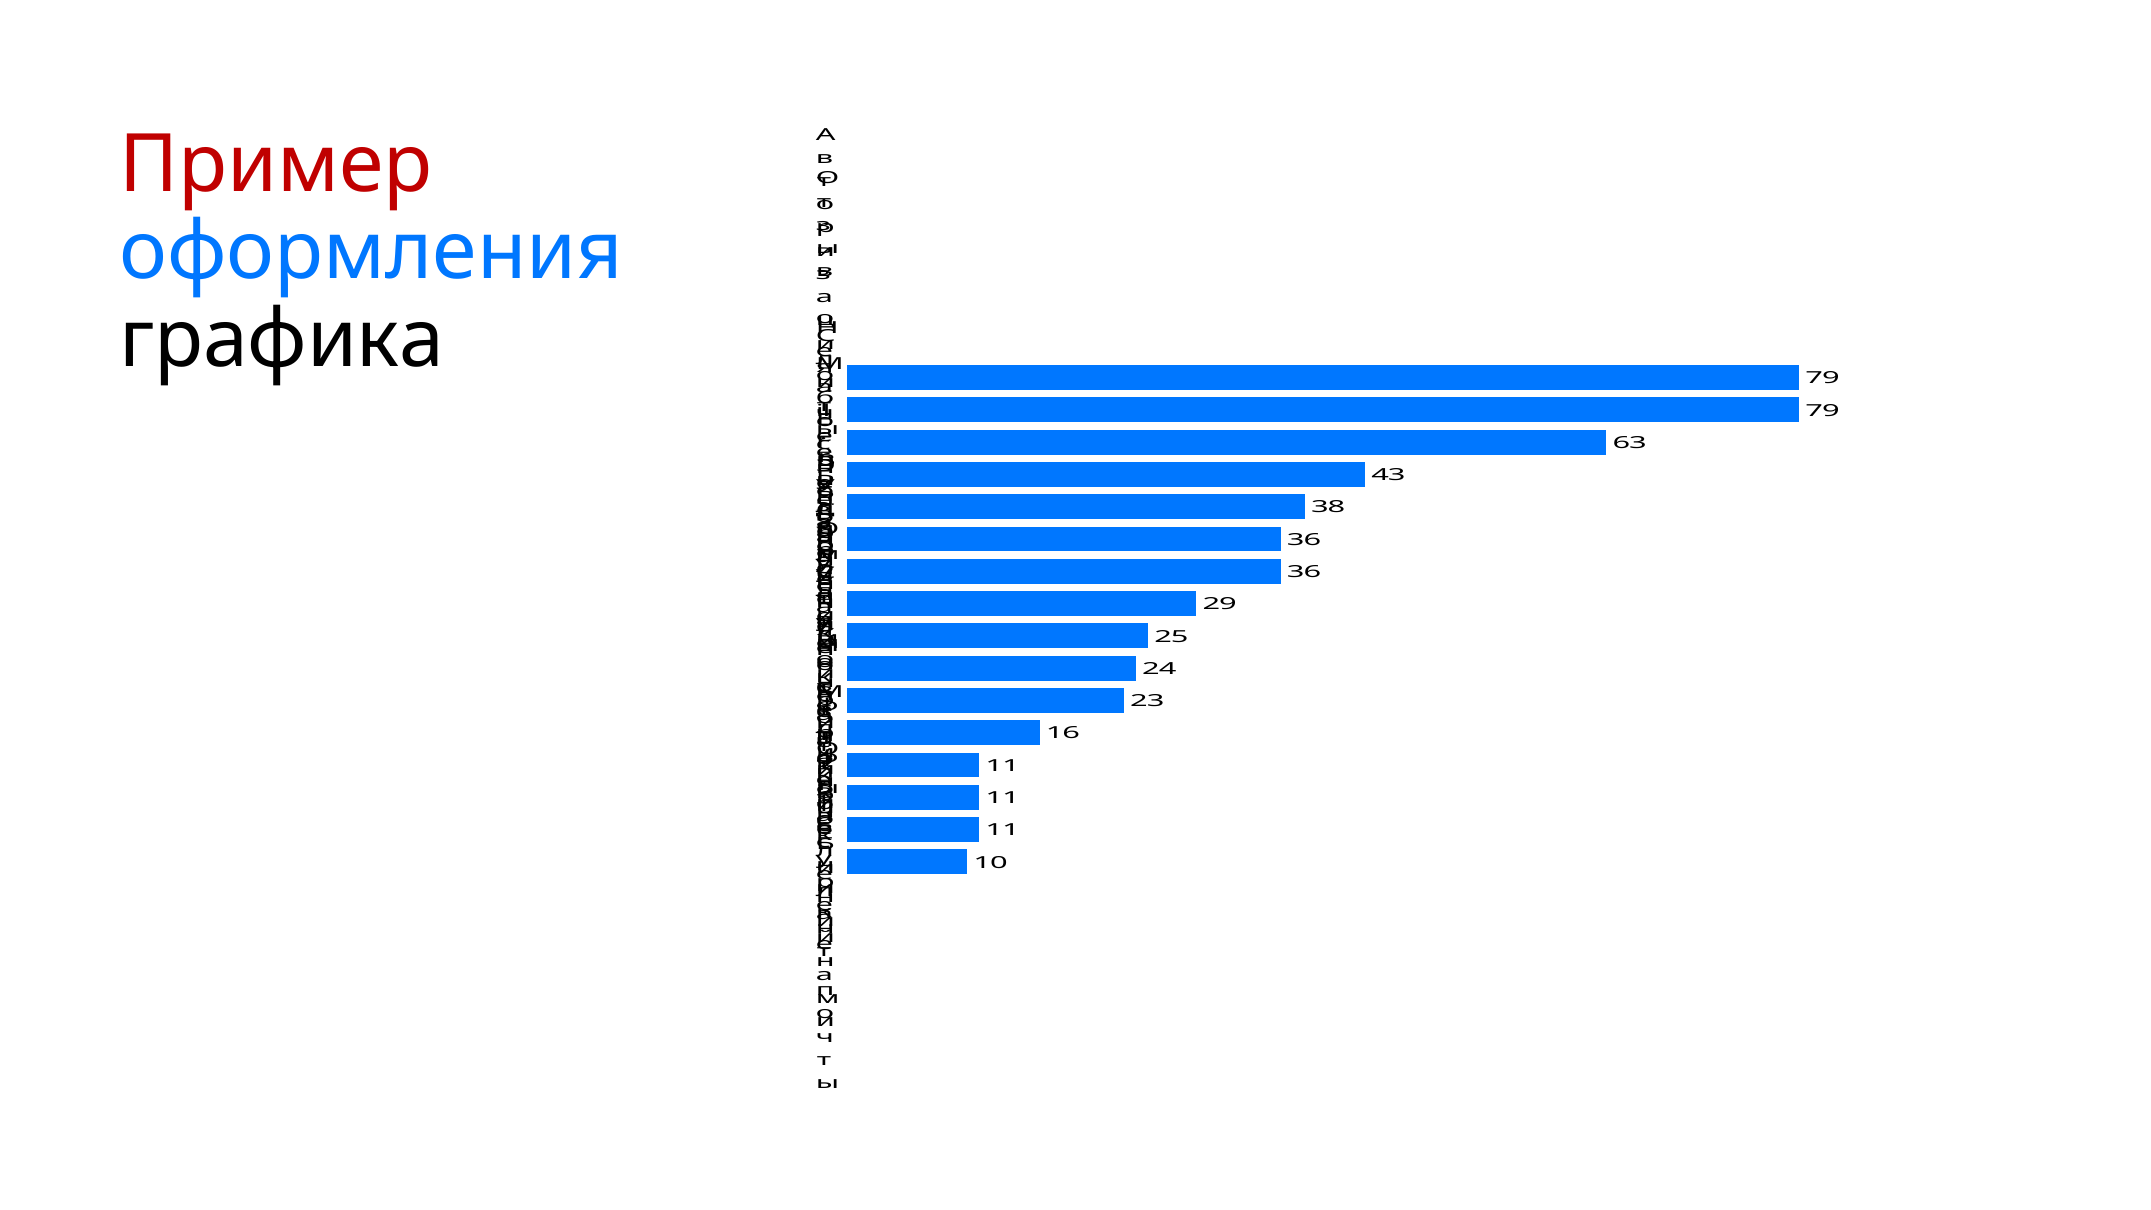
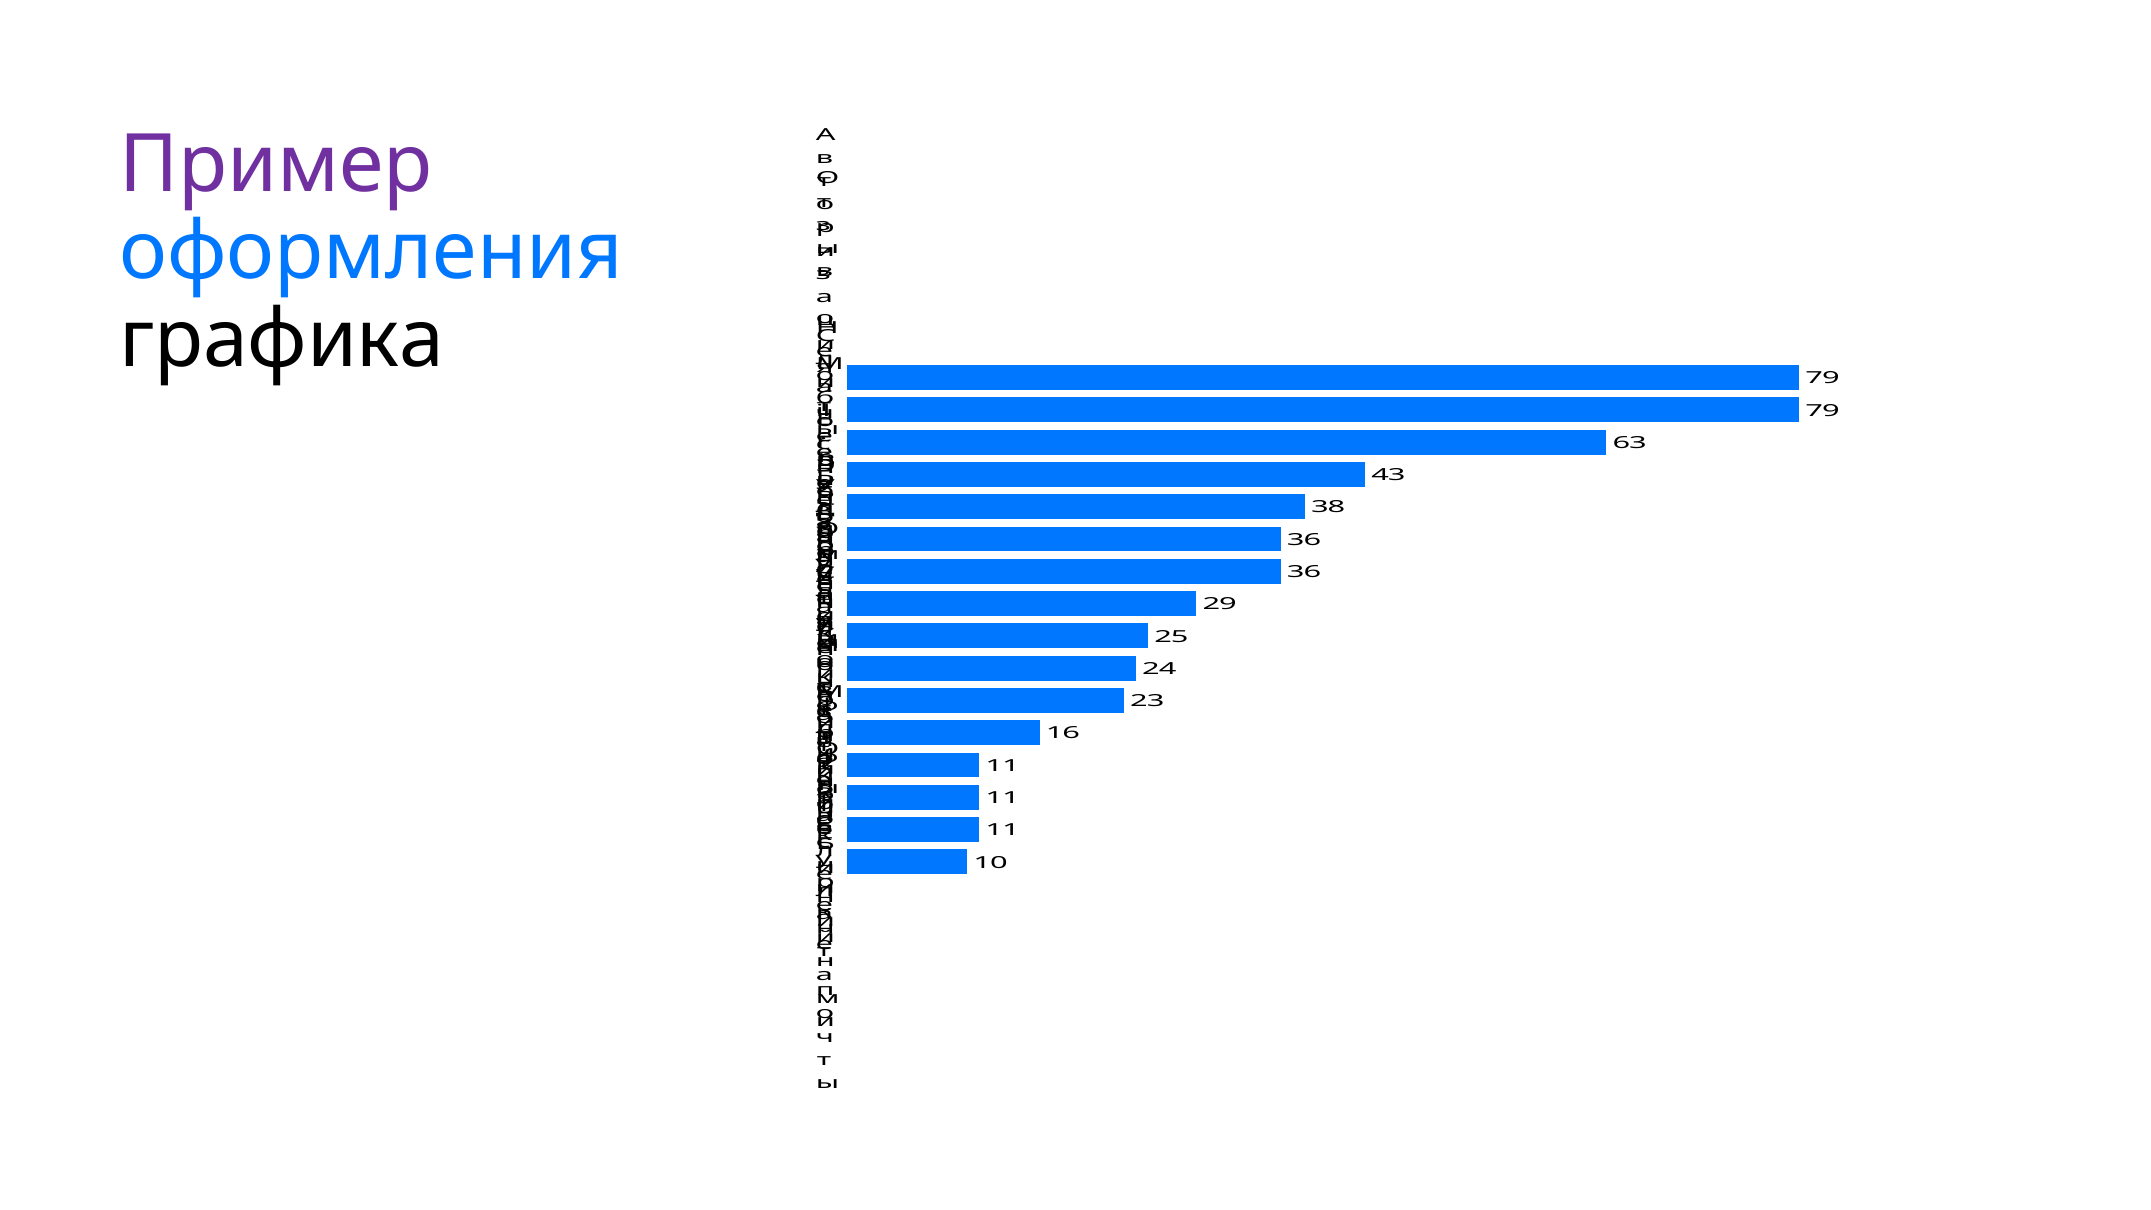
Пример colour: red -> purple
